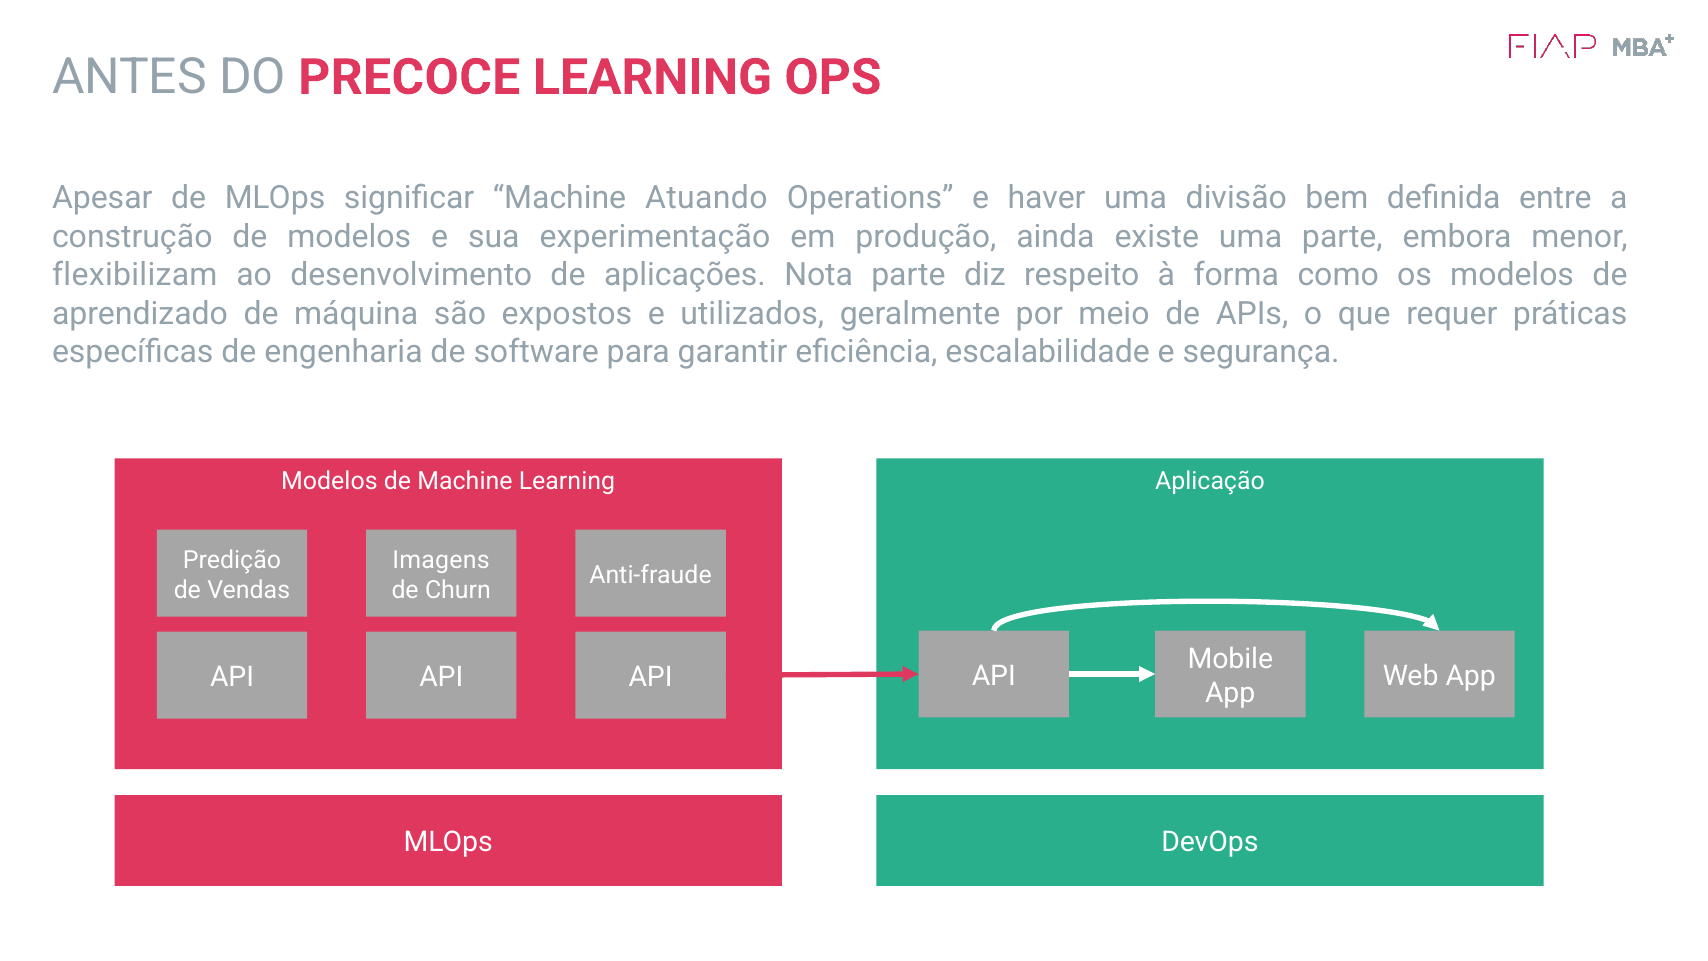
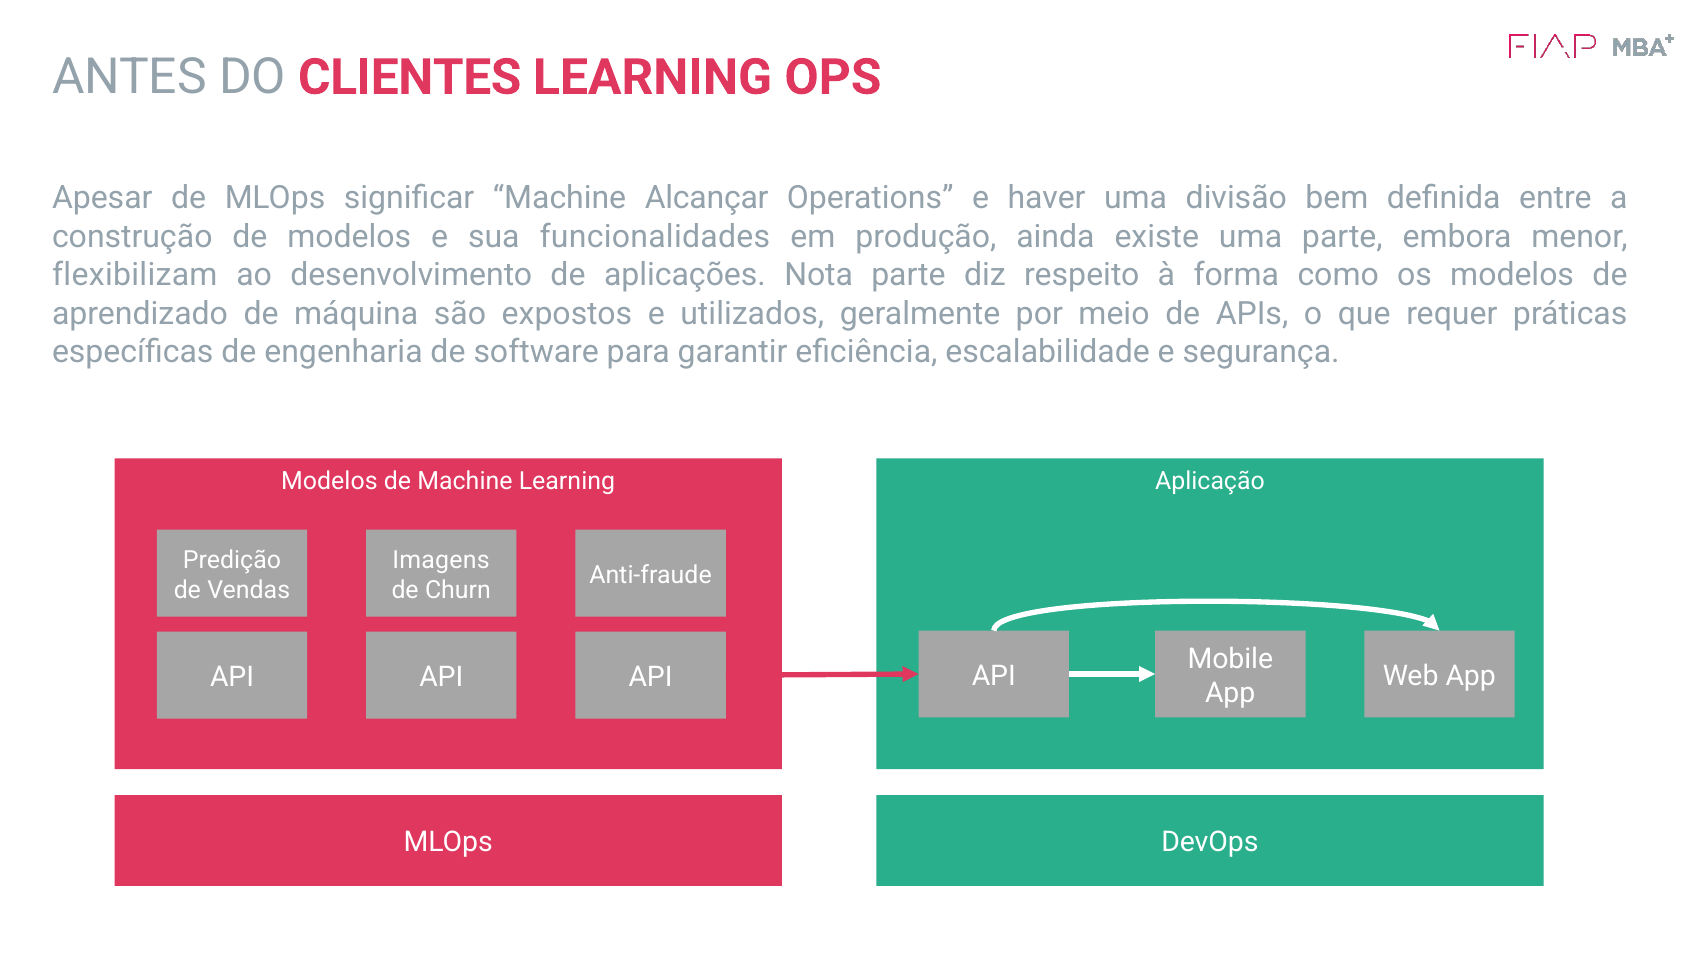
PRECOCE: PRECOCE -> CLIENTES
Atuando: Atuando -> Alcançar
experimentação: experimentação -> funcionalidades
